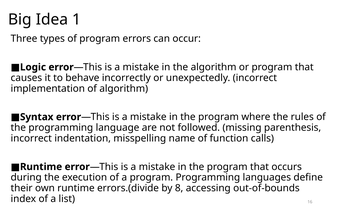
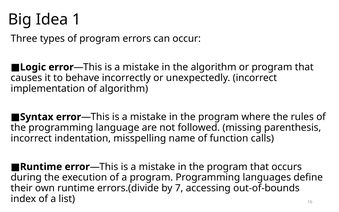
8: 8 -> 7
